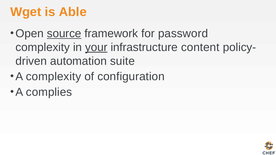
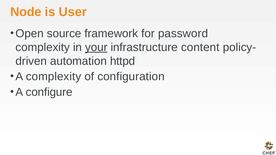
Wget: Wget -> Node
Able: Able -> User
source underline: present -> none
suite: suite -> httpd
complies: complies -> configure
